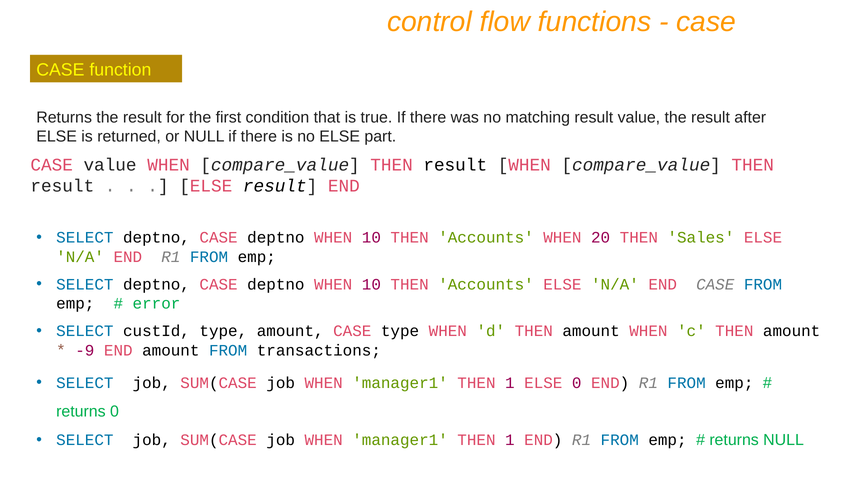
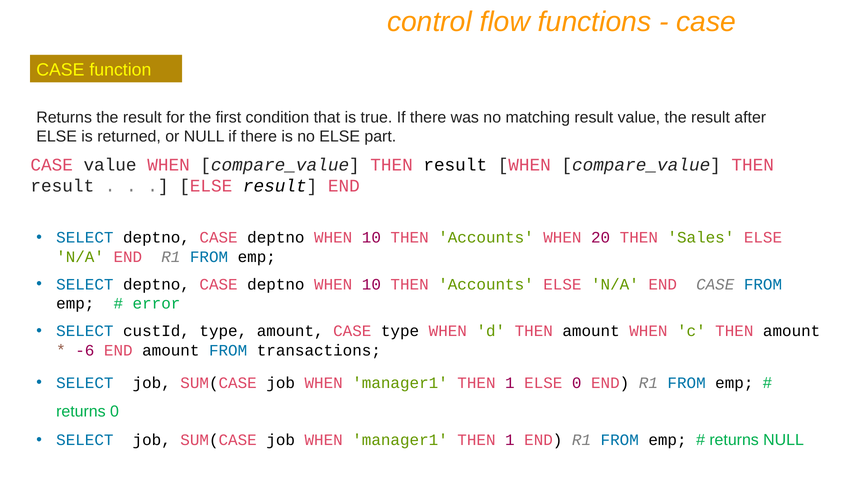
-9: -9 -> -6
